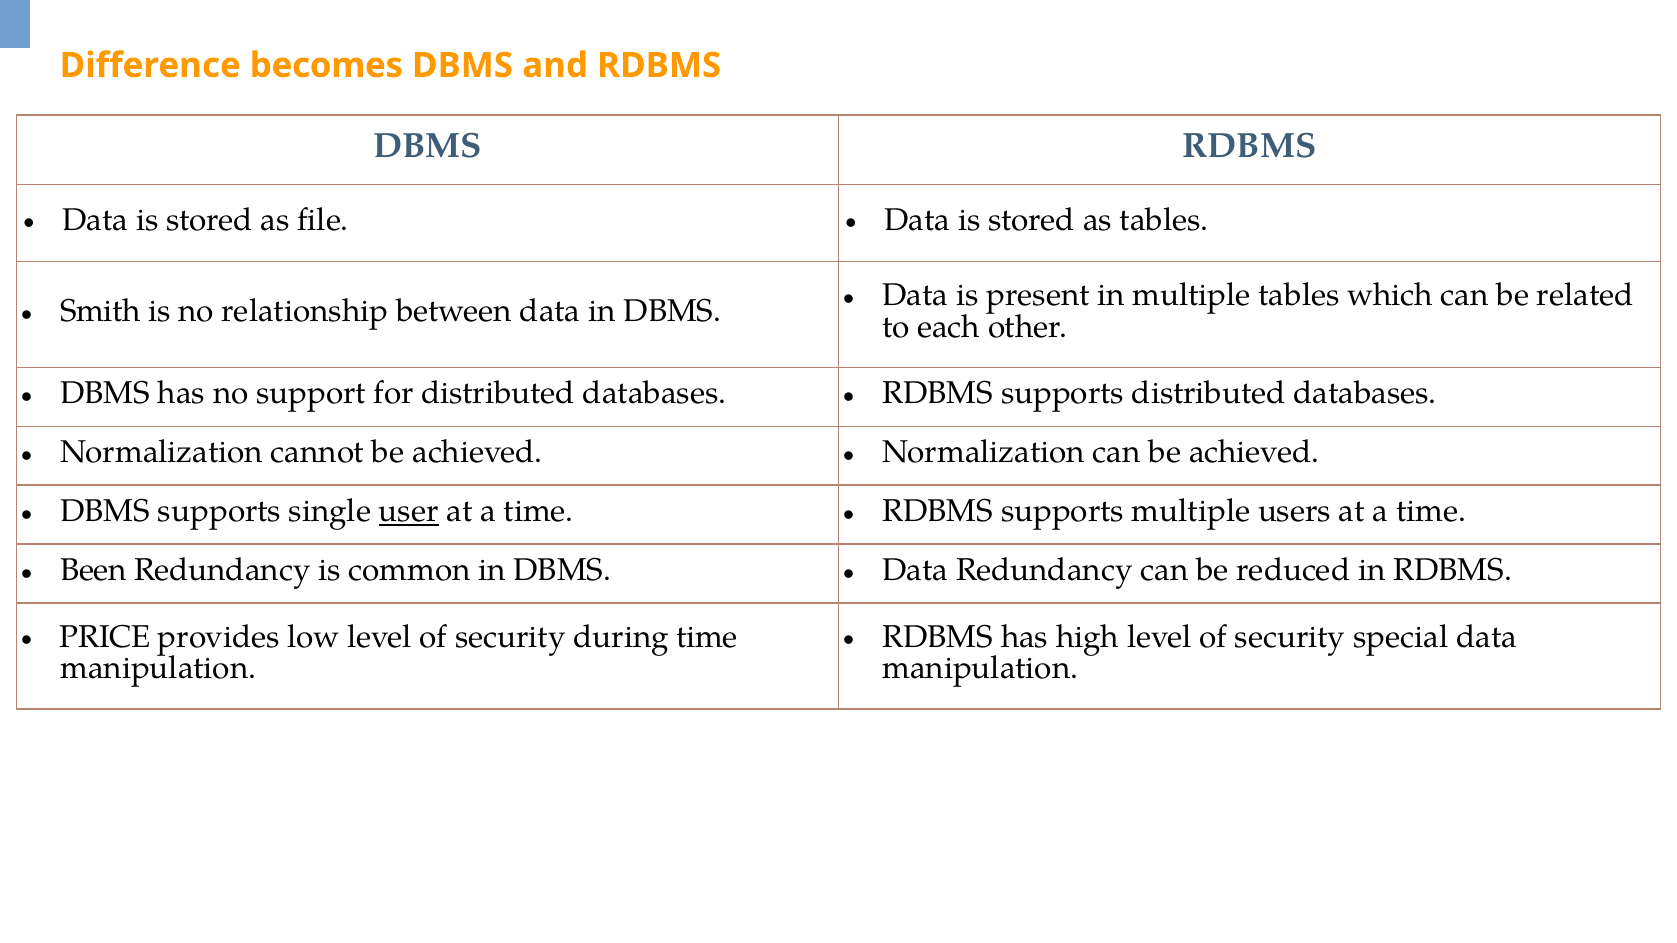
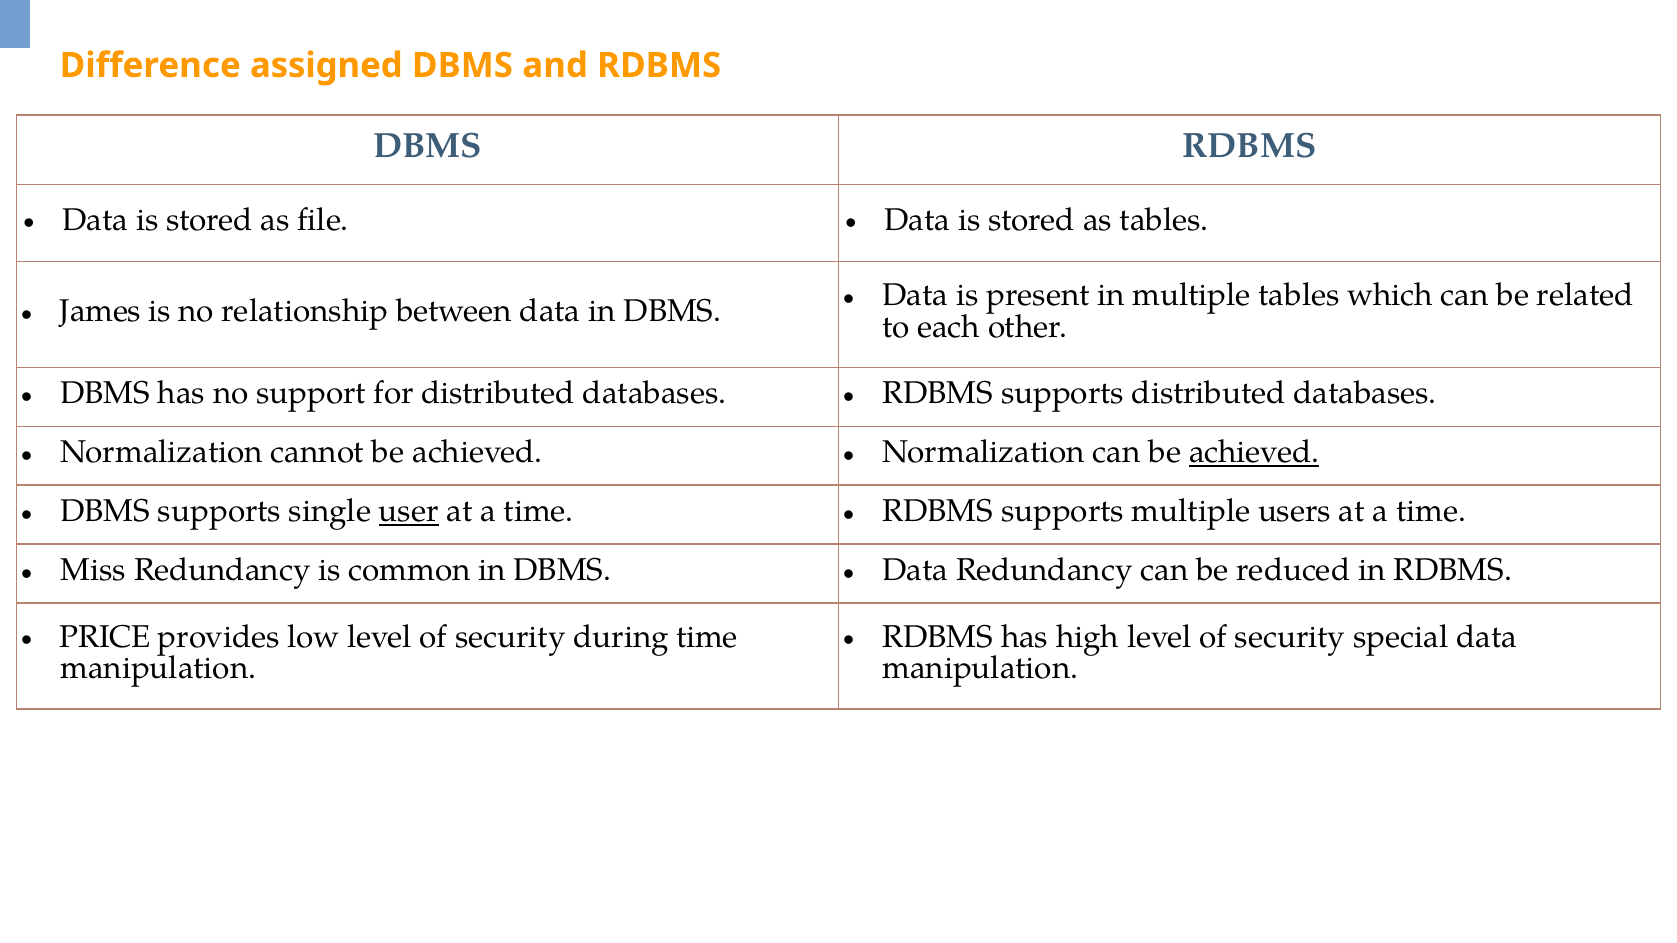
becomes: becomes -> assigned
Smith: Smith -> James
achieved at (1254, 453) underline: none -> present
Been: Been -> Miss
